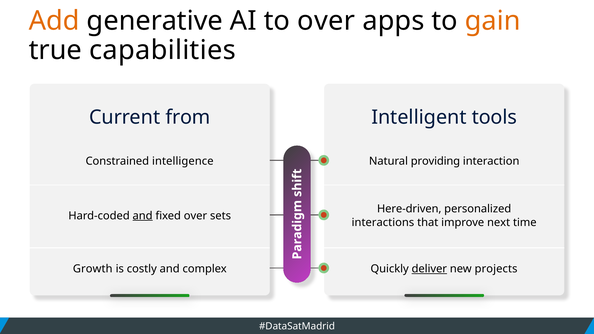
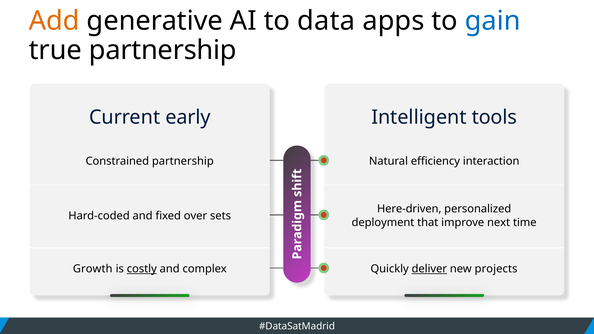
to over: over -> data
gain colour: orange -> blue
true capabilities: capabilities -> partnership
from: from -> early
Constrained intelligence: intelligence -> partnership
providing: providing -> efficiency
and at (143, 216) underline: present -> none
interactions: interactions -> deployment
costly underline: none -> present
